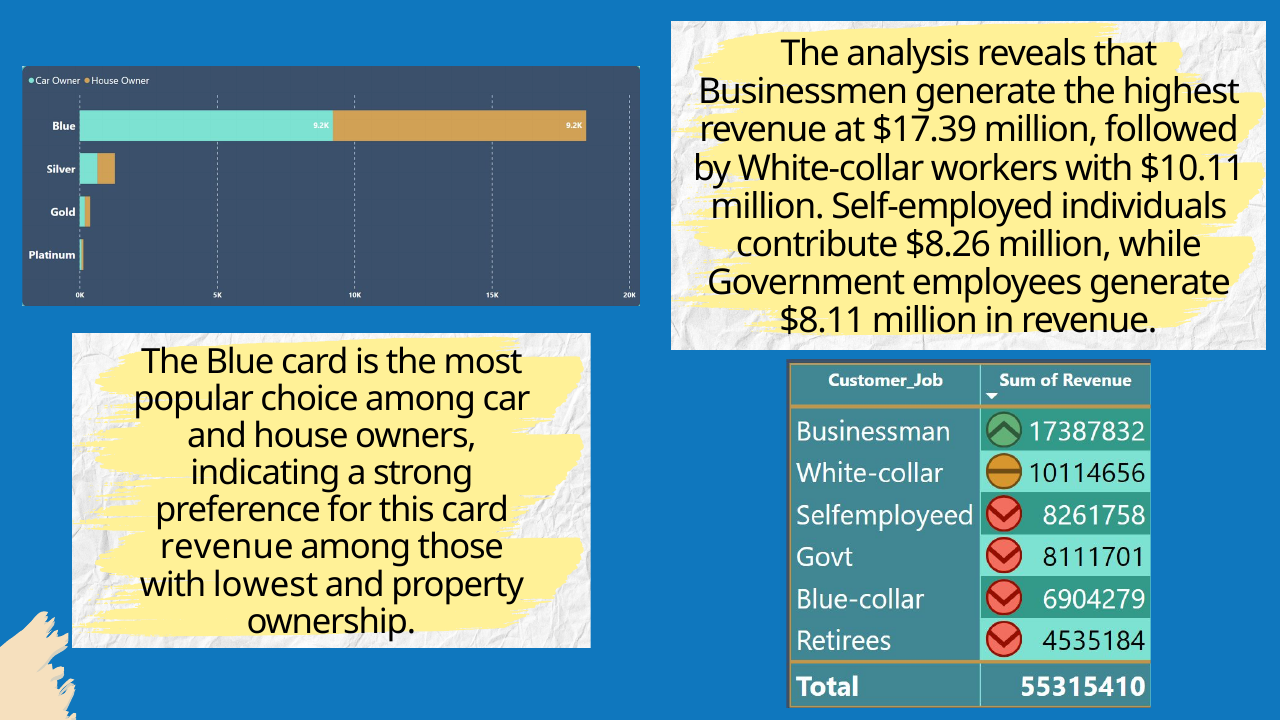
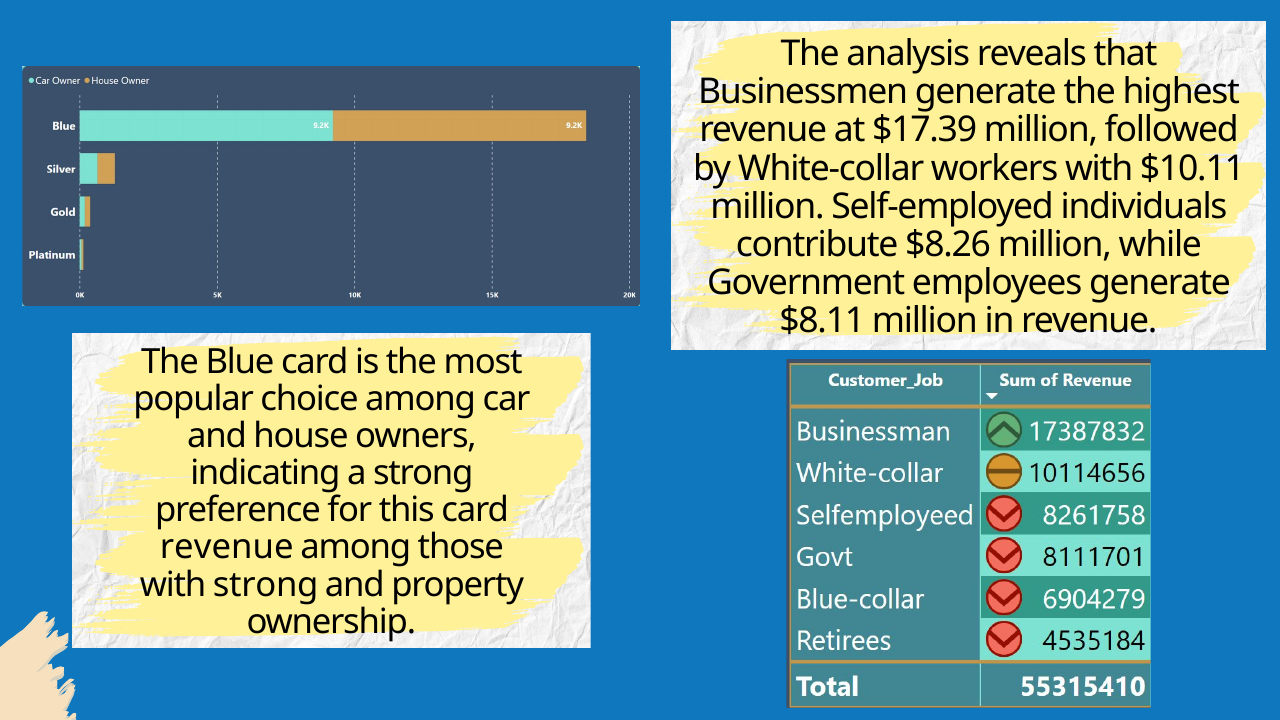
with lowest: lowest -> strong
